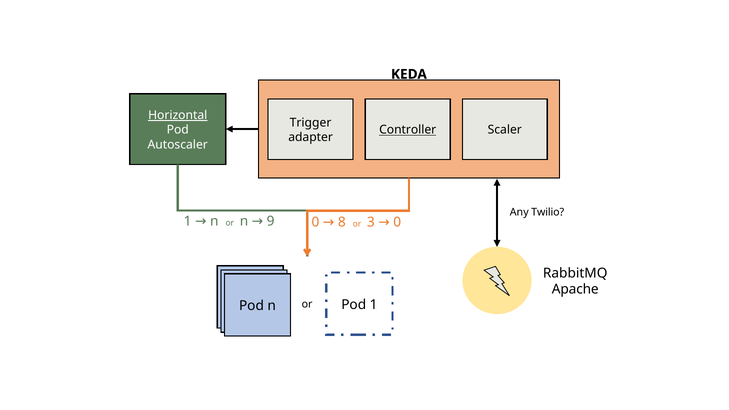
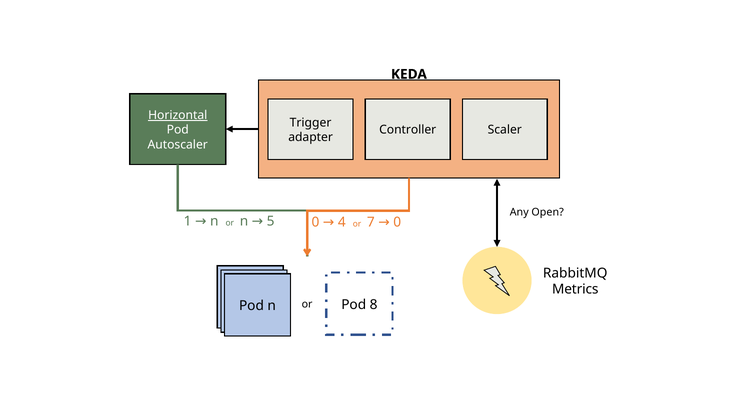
Controller underline: present -> none
Twilio: Twilio -> Open
9: 9 -> 5
3: 3 -> 7
8: 8 -> 4
Apache: Apache -> Metrics
Pod 1: 1 -> 8
